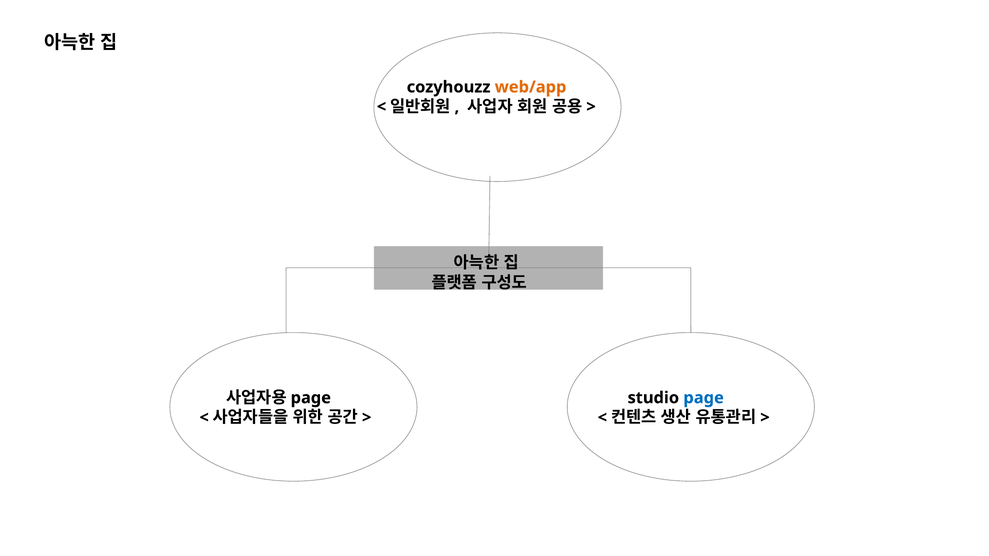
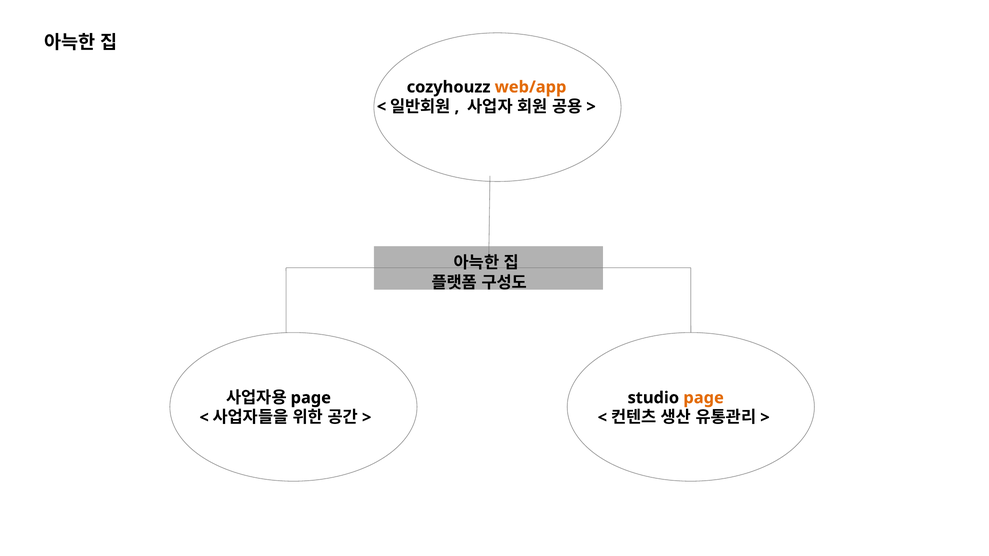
page at (704, 398) colour: blue -> orange
